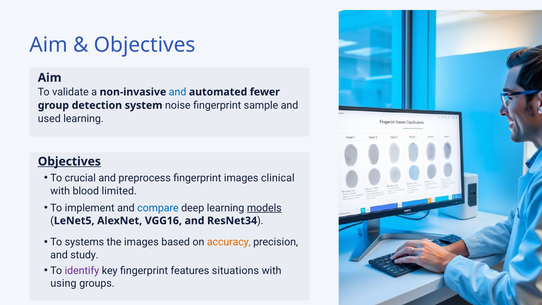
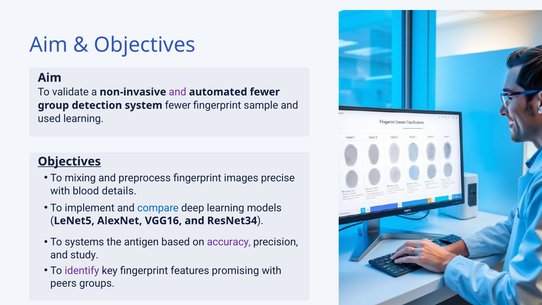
and at (178, 92) colour: blue -> purple
system noise: noise -> fewer
crucial: crucial -> mixing
clinical: clinical -> precise
limited: limited -> details
models underline: present -> none
the images: images -> antigen
accuracy colour: orange -> purple
situations: situations -> promising
using: using -> peers
